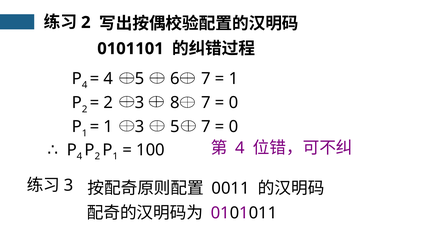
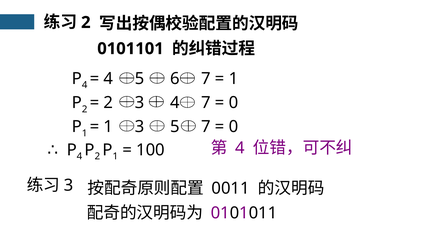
3 8: 8 -> 4
